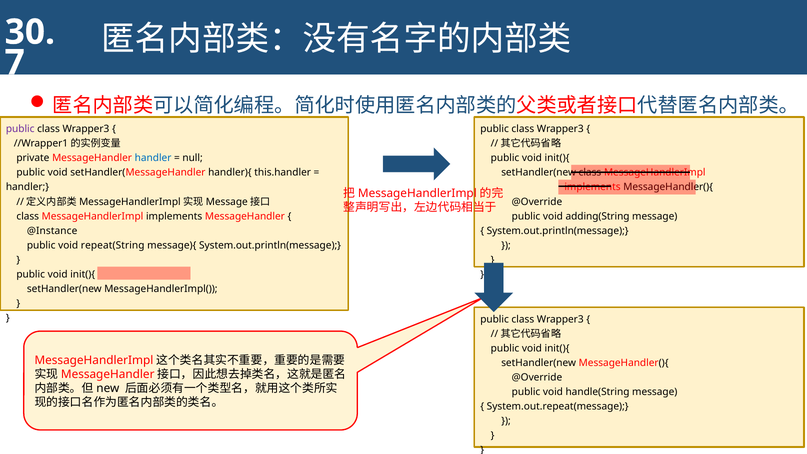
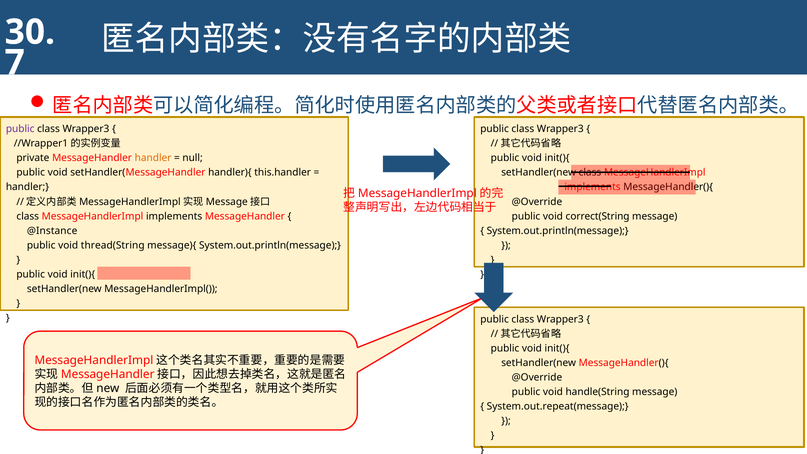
handler at (153, 158) colour: blue -> orange
adding(String: adding(String -> correct(String
repeat(String: repeat(String -> thread(String
